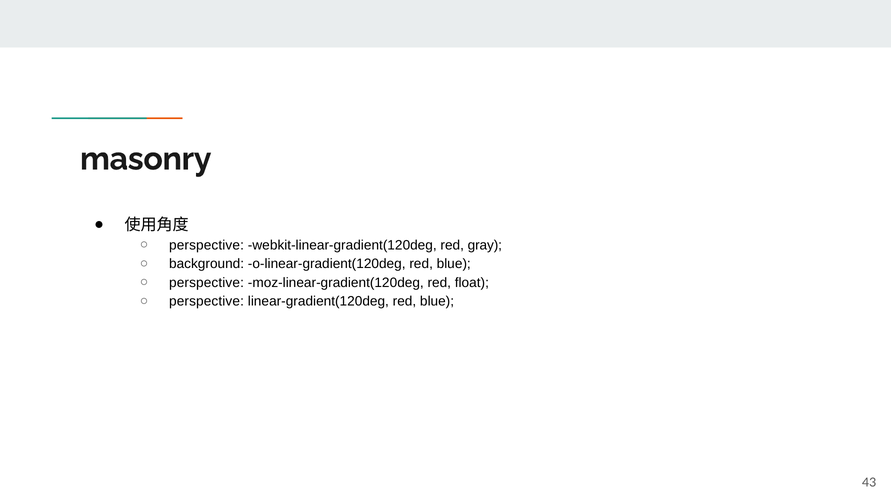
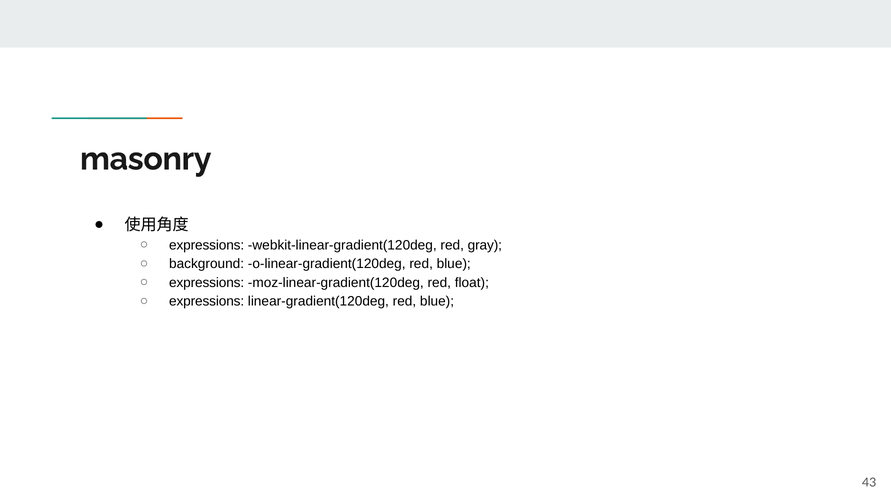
perspective at (206, 245): perspective -> expressions
perspective at (206, 283): perspective -> expressions
perspective at (206, 302): perspective -> expressions
